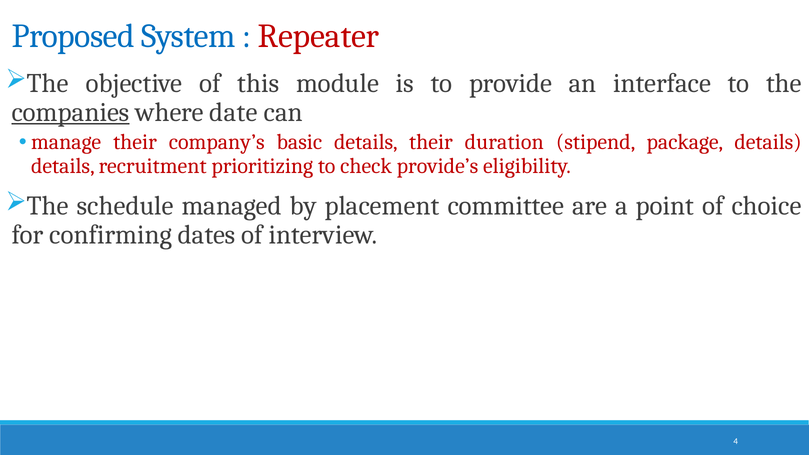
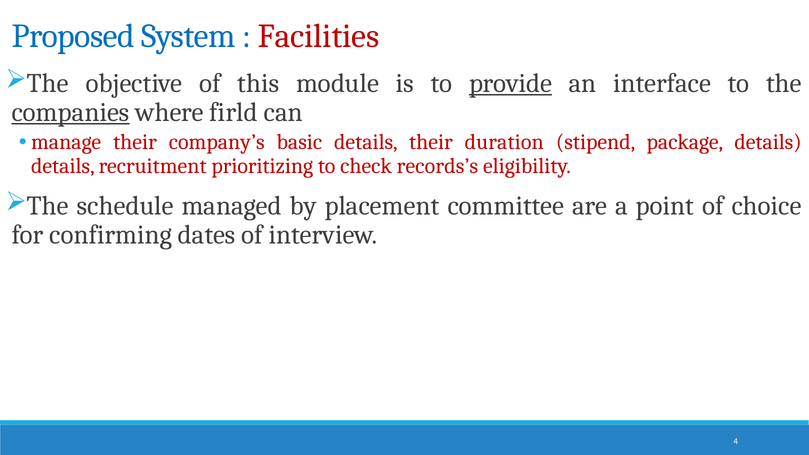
Repeater: Repeater -> Facilities
provide underline: none -> present
date: date -> firld
provide’s: provide’s -> records’s
